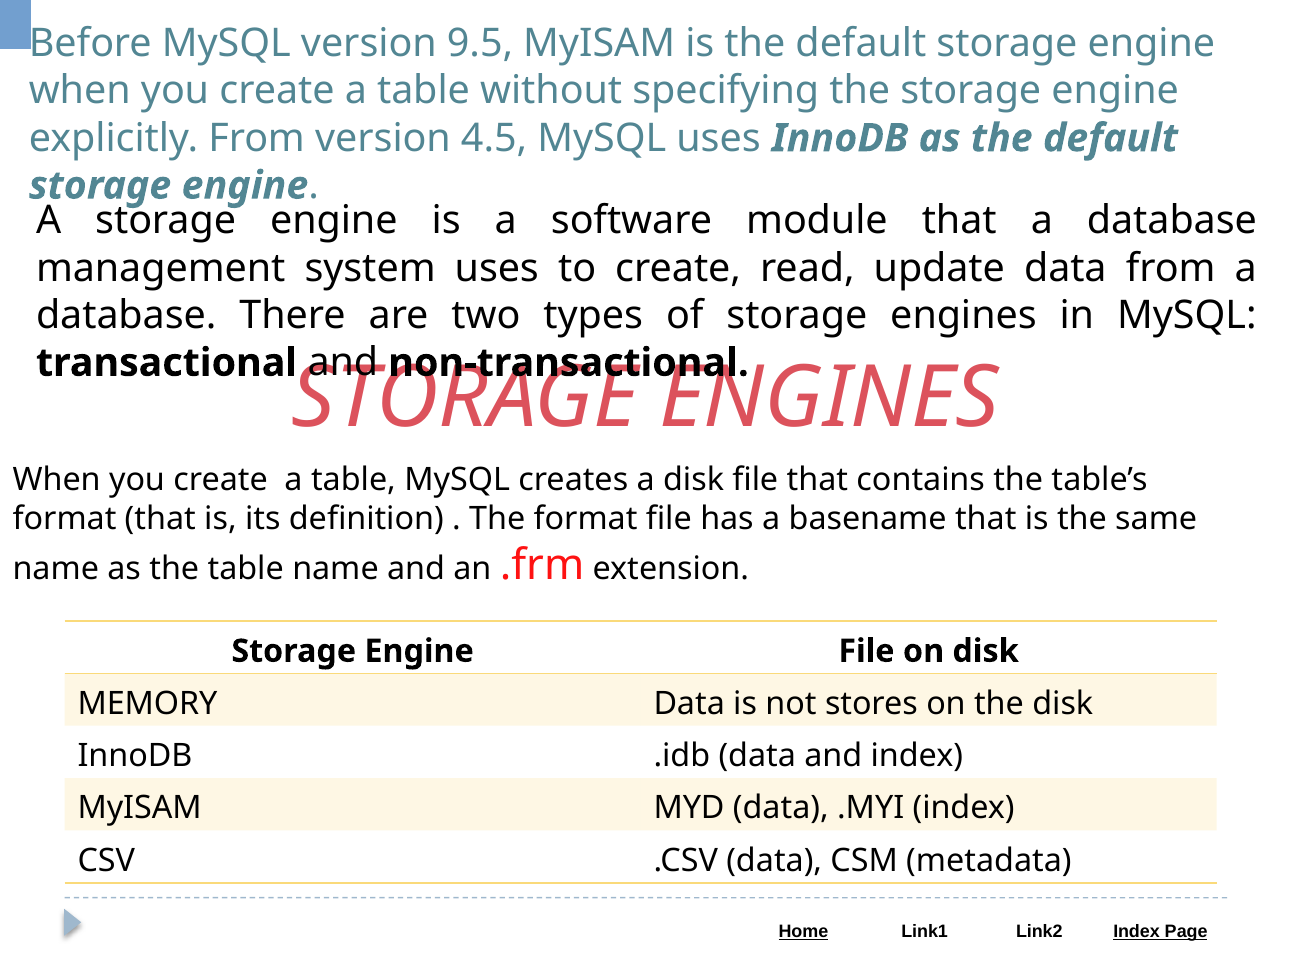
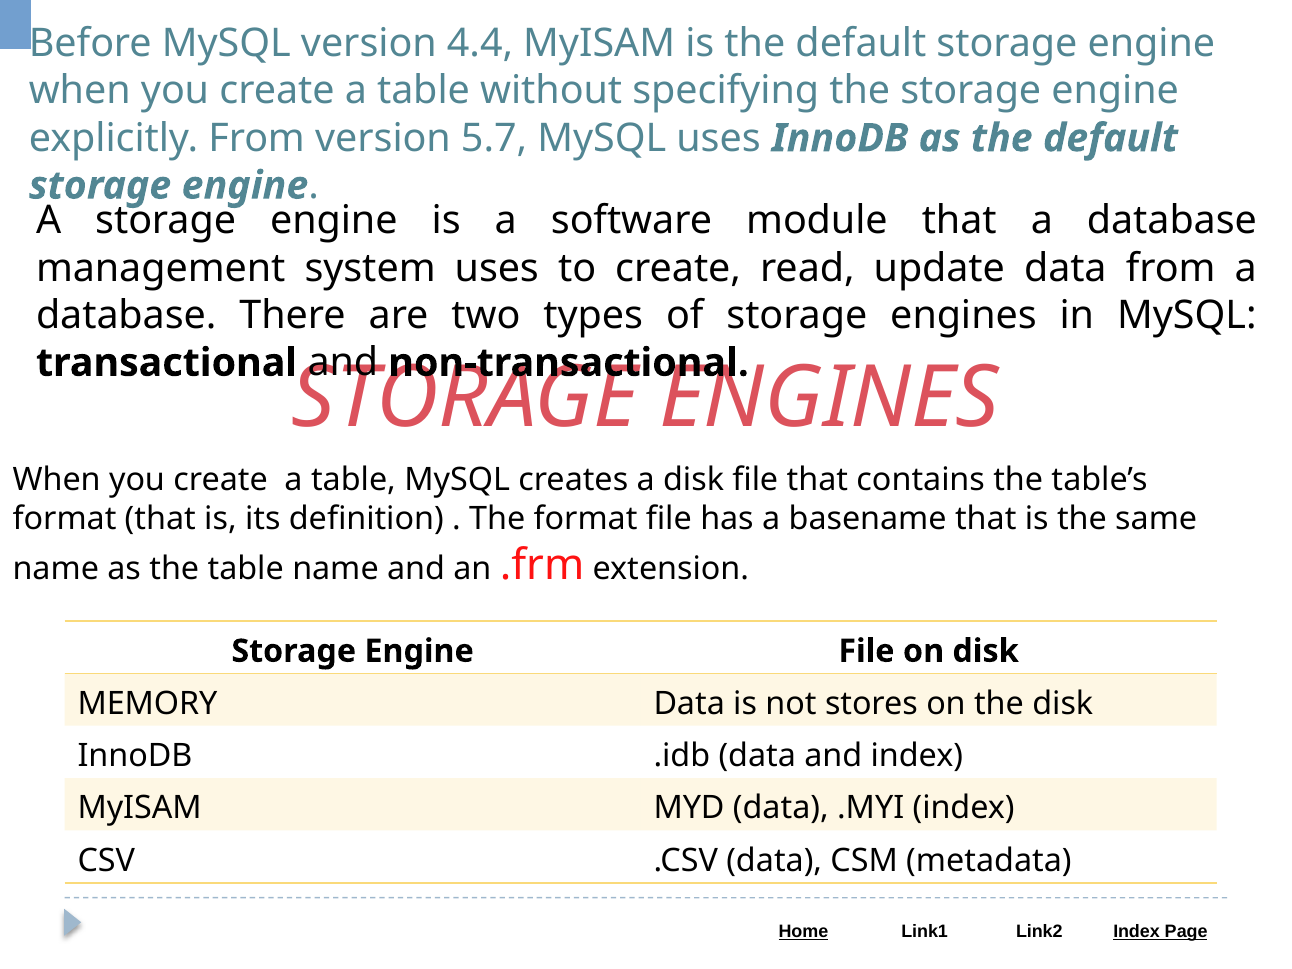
9.5: 9.5 -> 4.4
4.5: 4.5 -> 5.7
